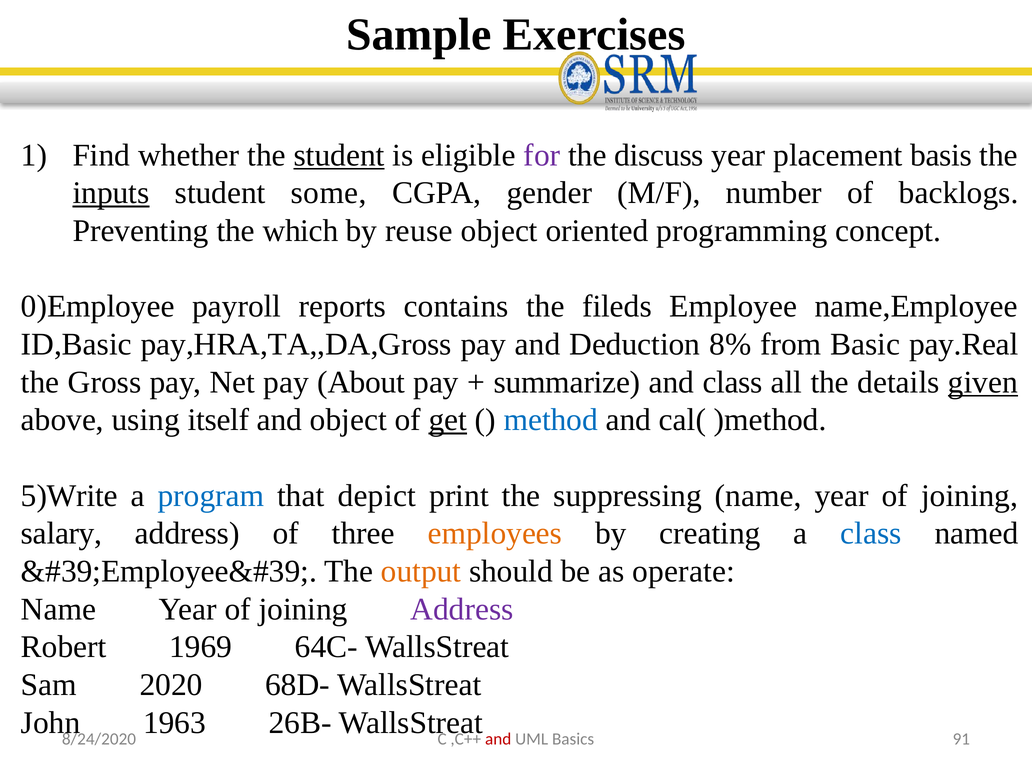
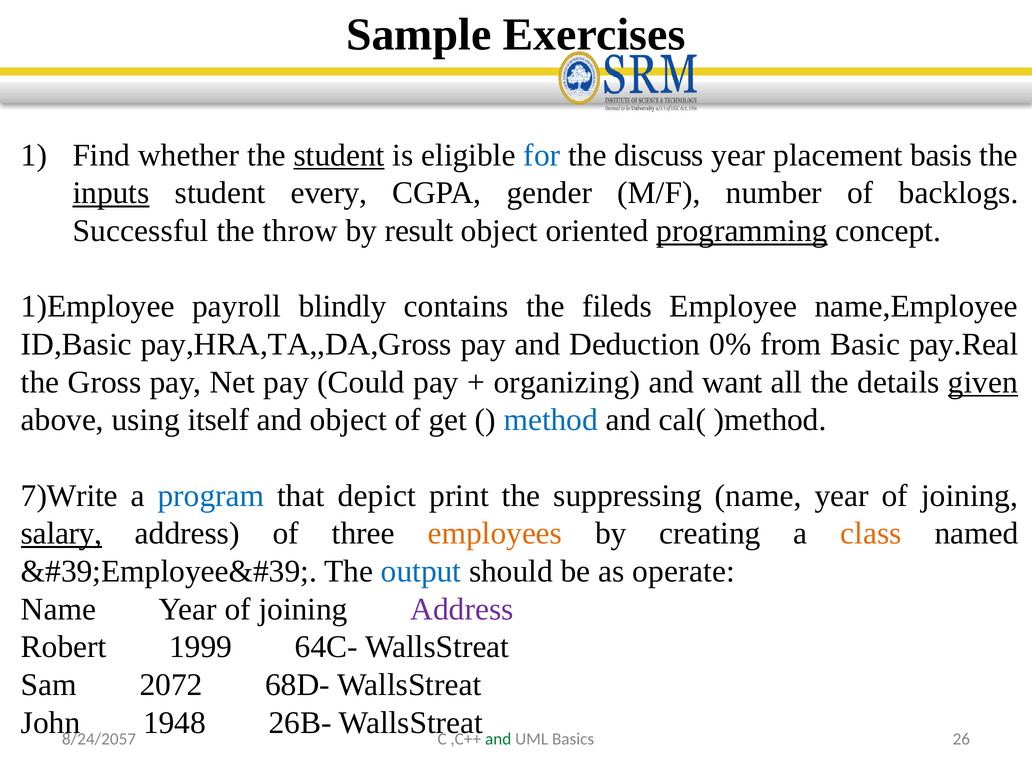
for colour: purple -> blue
some: some -> every
Preventing: Preventing -> Successful
which: which -> throw
reuse: reuse -> result
programming underline: none -> present
0)Employee: 0)Employee -> 1)Employee
reports: reports -> blindly
8%: 8% -> 0%
About: About -> Could
summarize: summarize -> organizing
and class: class -> want
get underline: present -> none
5)Write: 5)Write -> 7)Write
salary underline: none -> present
class at (871, 534) colour: blue -> orange
output colour: orange -> blue
1969: 1969 -> 1999
2020: 2020 -> 2072
1963: 1963 -> 1948
8/24/2020: 8/24/2020 -> 8/24/2057
and at (498, 739) colour: red -> green
91: 91 -> 26
